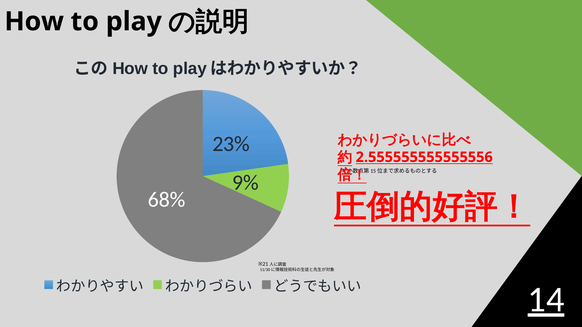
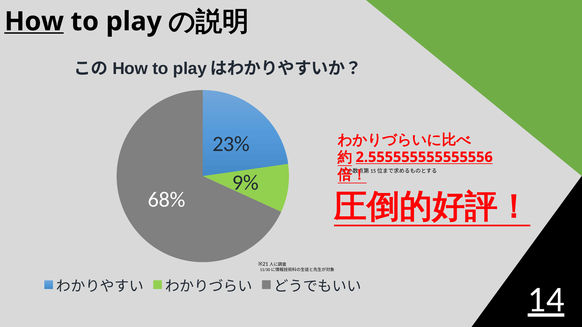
How at (34, 22) underline: none -> present
